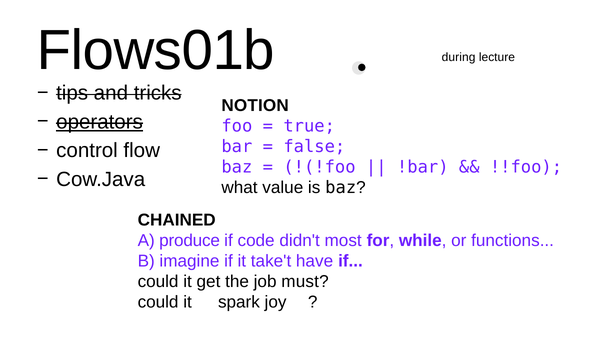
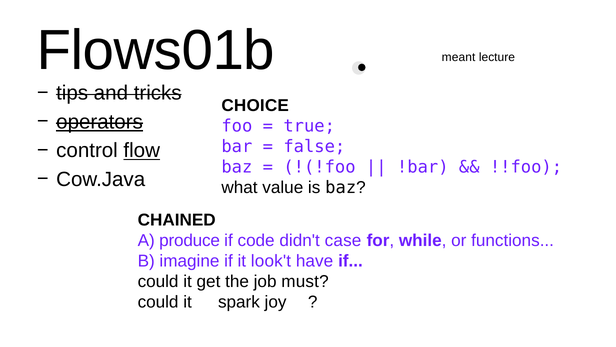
during: during -> meant
NOTION: NOTION -> CHOICE
flow underline: none -> present
most: most -> case
take't: take't -> look't
